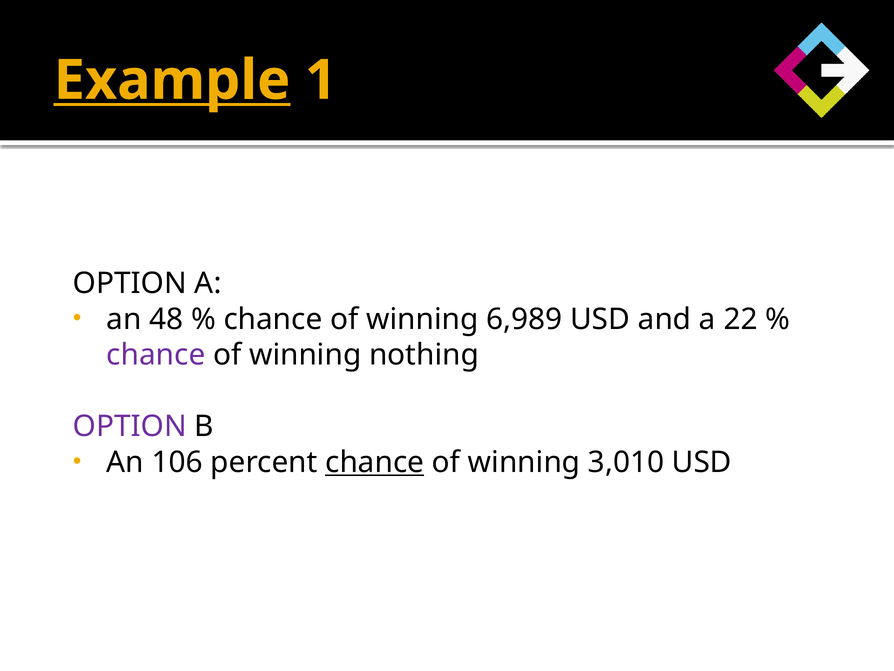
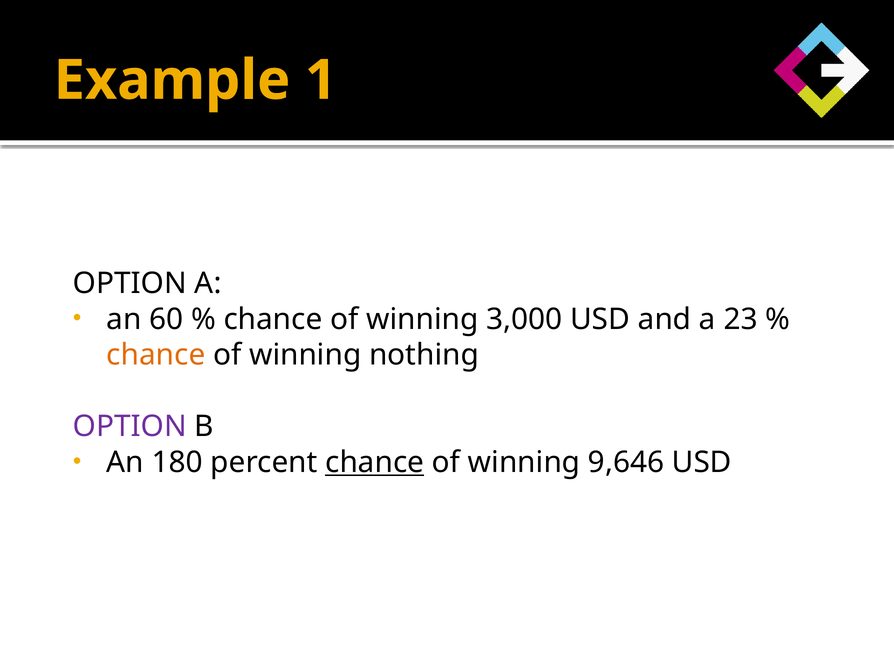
Example underline: present -> none
48: 48 -> 60
6,989: 6,989 -> 3,000
22: 22 -> 23
chance at (156, 355) colour: purple -> orange
106: 106 -> 180
3,010: 3,010 -> 9,646
